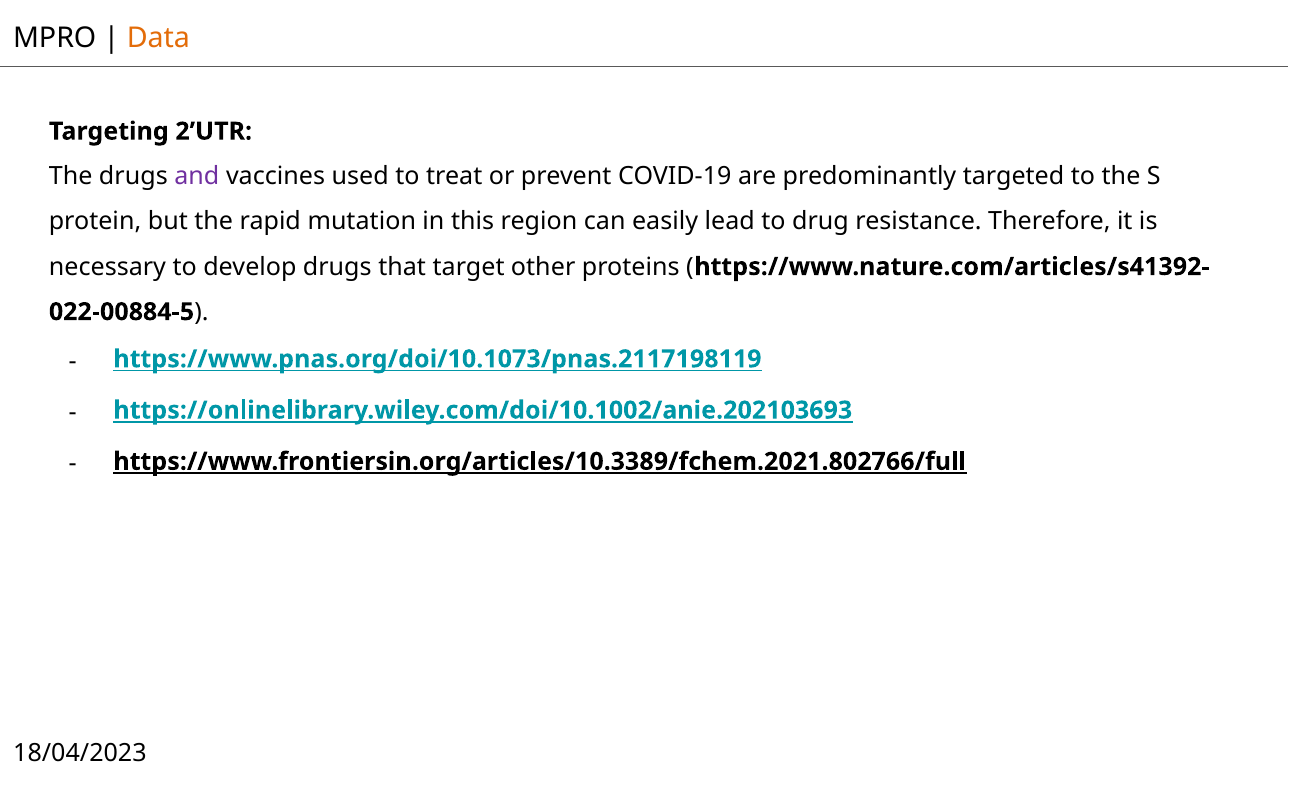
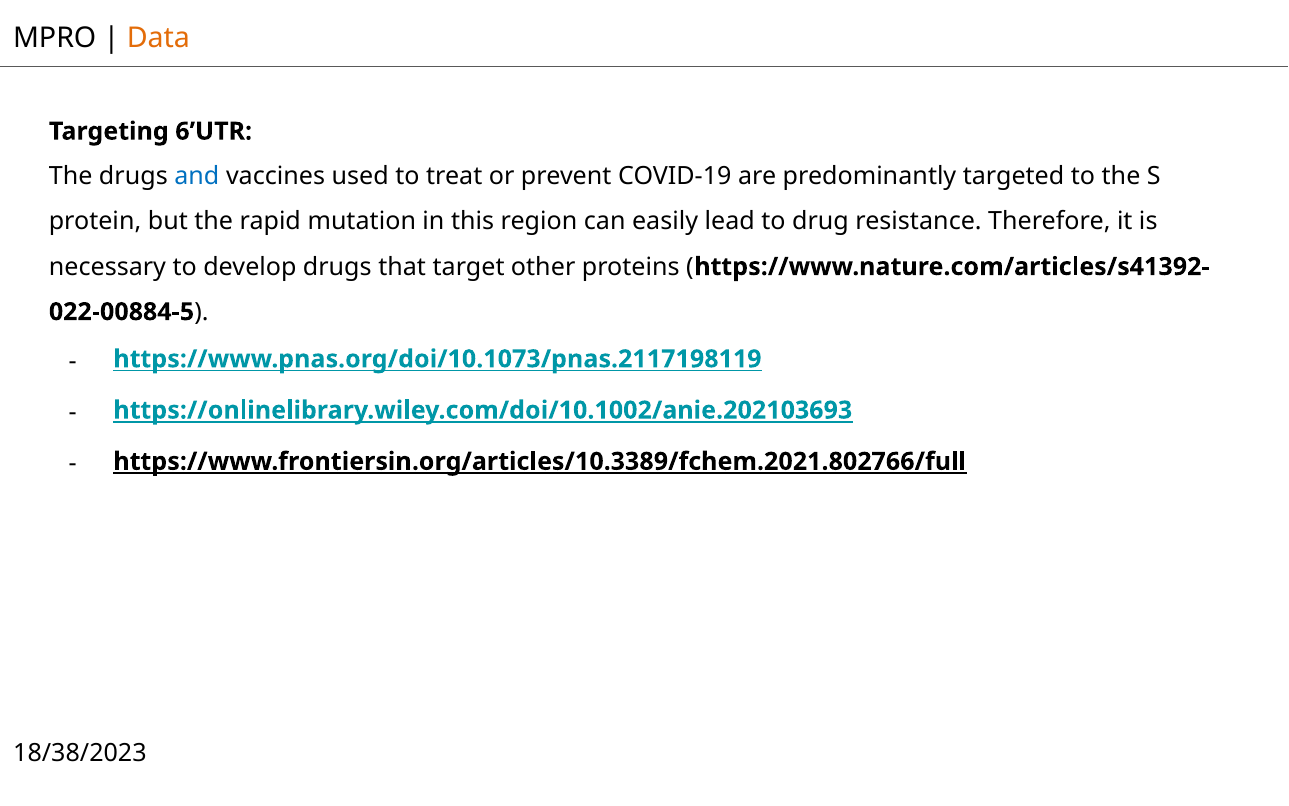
2’UTR: 2’UTR -> 6’UTR
and colour: purple -> blue
18/04/2023: 18/04/2023 -> 18/38/2023
